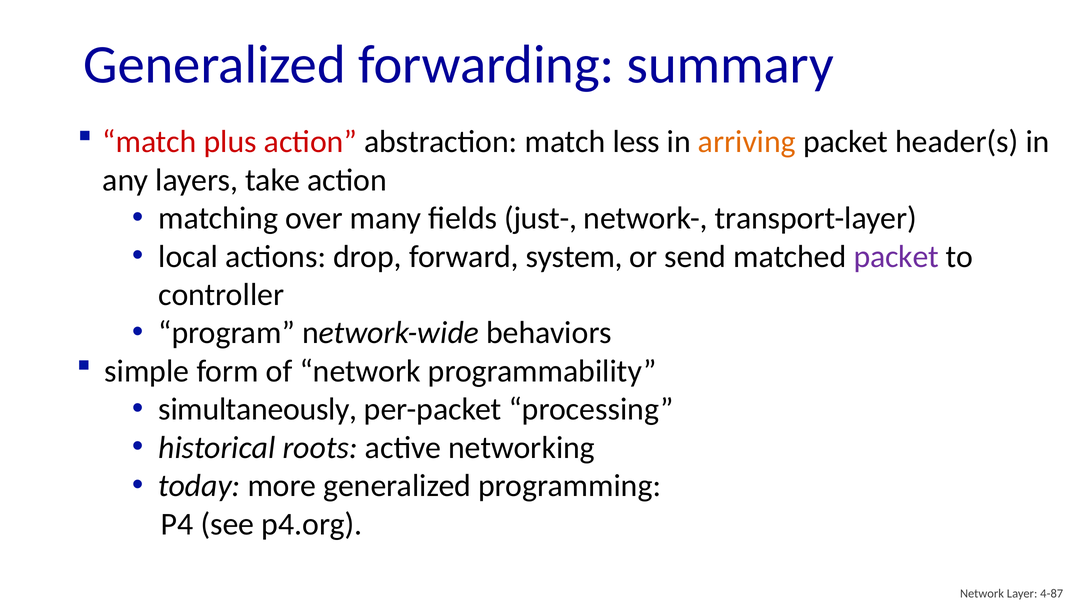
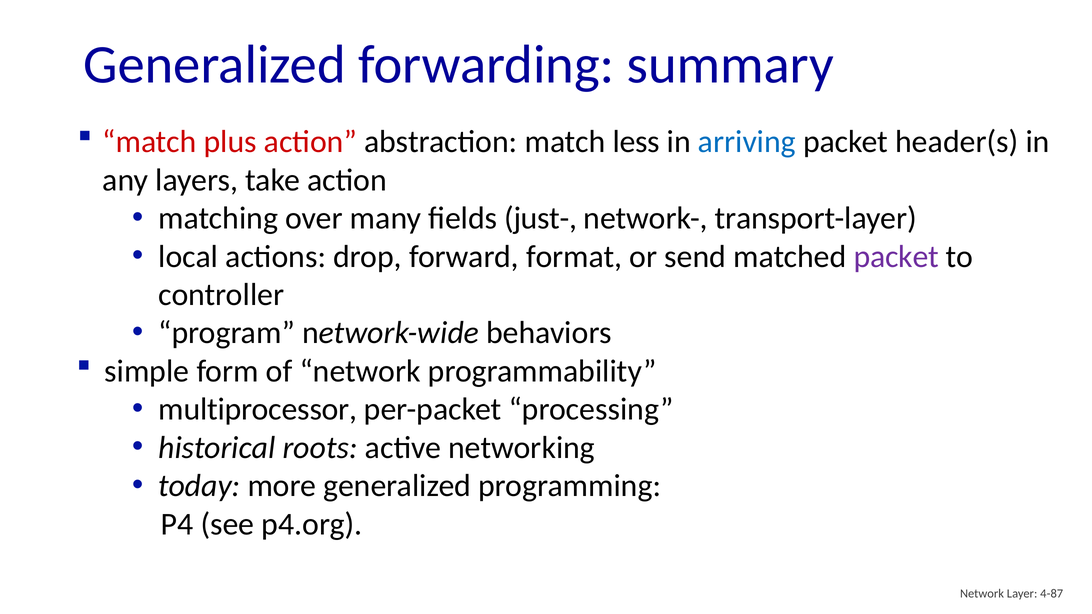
arriving colour: orange -> blue
system: system -> format
simultaneously: simultaneously -> multiprocessor
